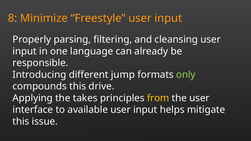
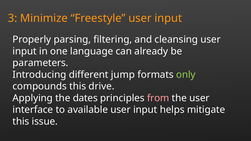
8: 8 -> 3
responsible: responsible -> parameters
takes: takes -> dates
from colour: yellow -> pink
